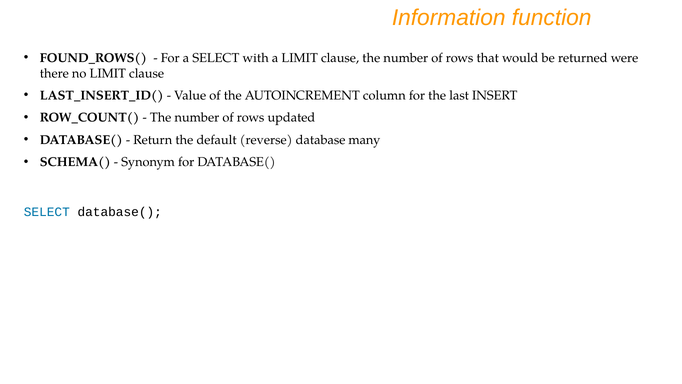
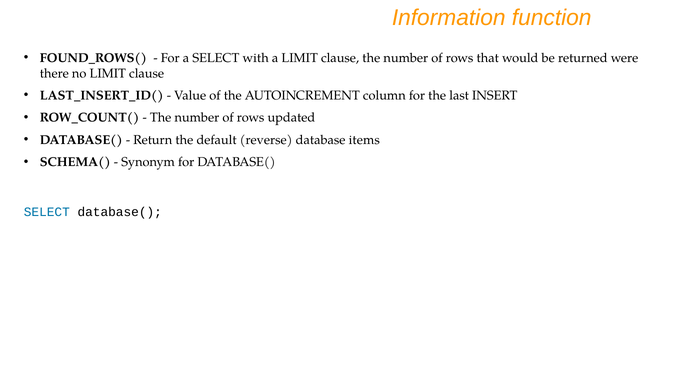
many: many -> items
